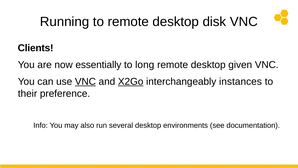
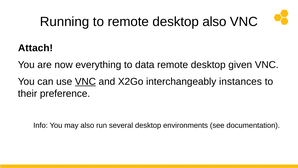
desktop disk: disk -> also
Clients: Clients -> Attach
essentially: essentially -> everything
long: long -> data
X2Go underline: present -> none
